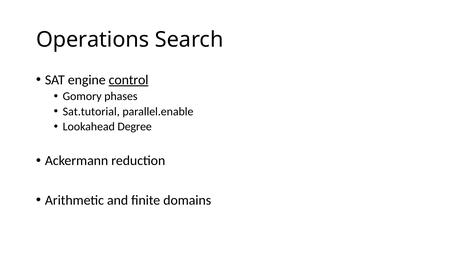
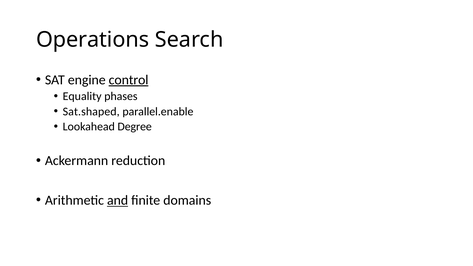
Gomory: Gomory -> Equality
Sat.tutorial: Sat.tutorial -> Sat.shaped
and underline: none -> present
